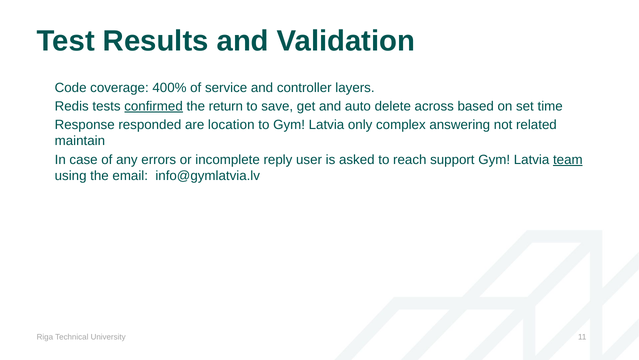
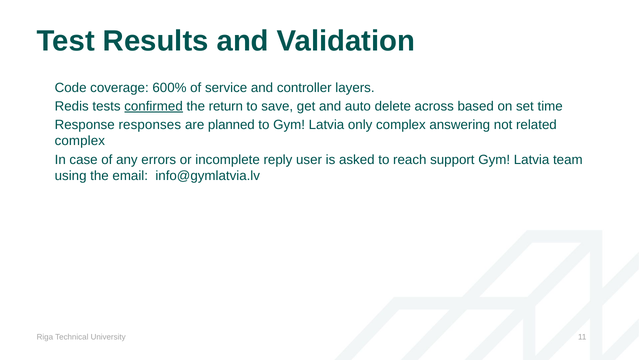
400%: 400% -> 600%
responded: responded -> responses
location: location -> planned
maintain at (80, 141): maintain -> complex
team underline: present -> none
